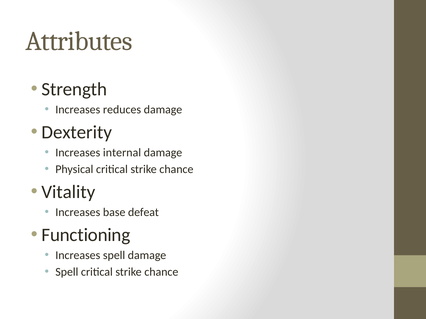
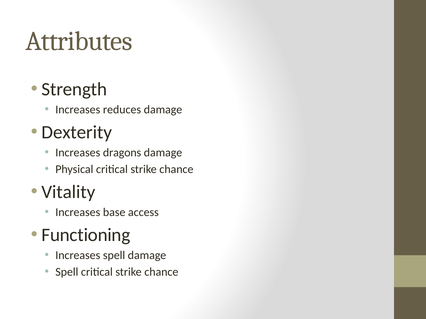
internal: internal -> dragons
defeat: defeat -> access
